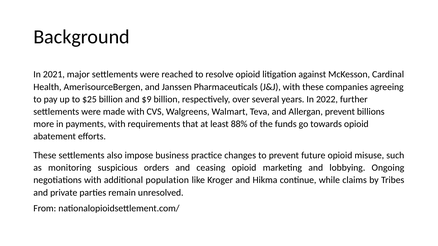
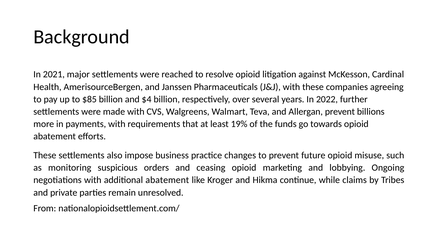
$25: $25 -> $85
$9: $9 -> $4
88%: 88% -> 19%
additional population: population -> abatement
